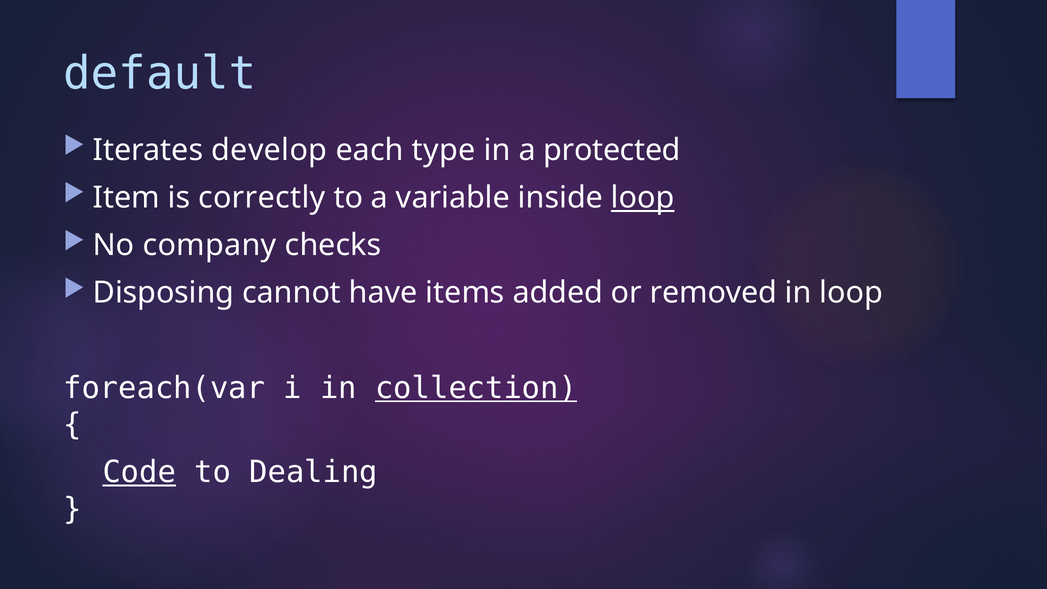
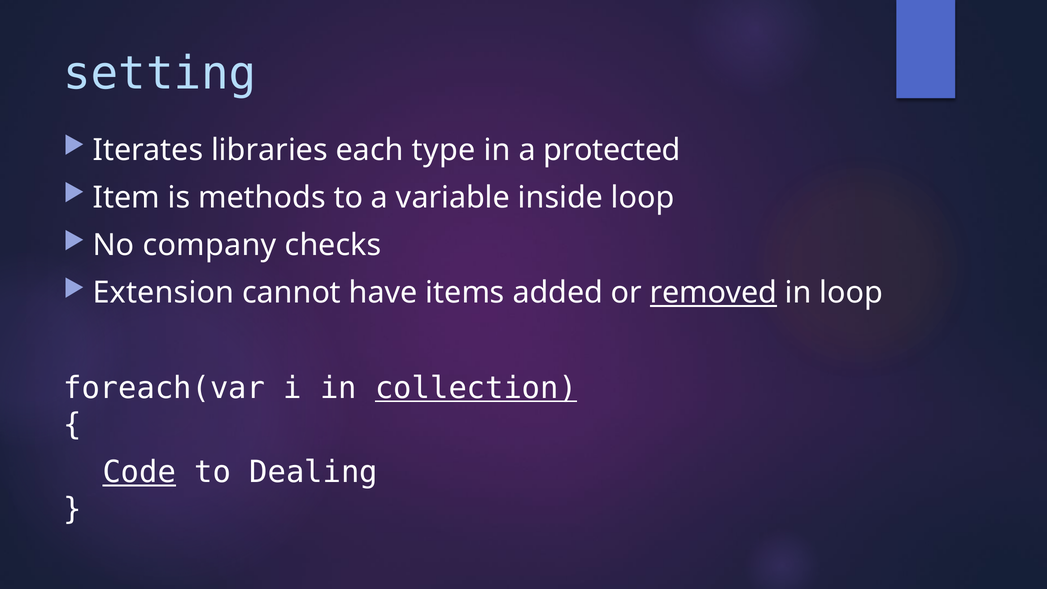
default: default -> setting
develop: develop -> libraries
correctly: correctly -> methods
loop at (643, 198) underline: present -> none
Disposing: Disposing -> Extension
removed underline: none -> present
